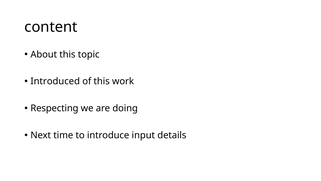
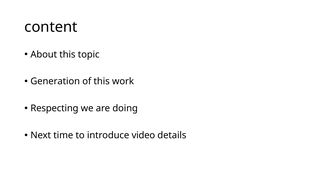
Introduced: Introduced -> Generation
input: input -> video
